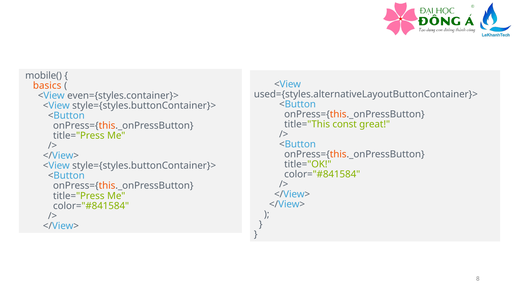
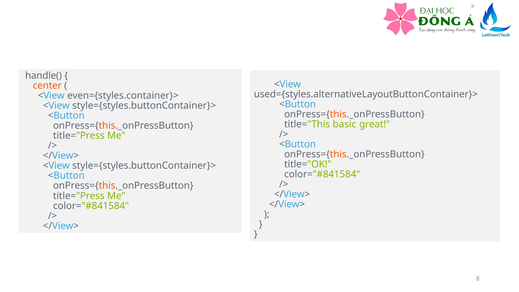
mobile(: mobile( -> handle(
basics: basics -> center
const: const -> basic
